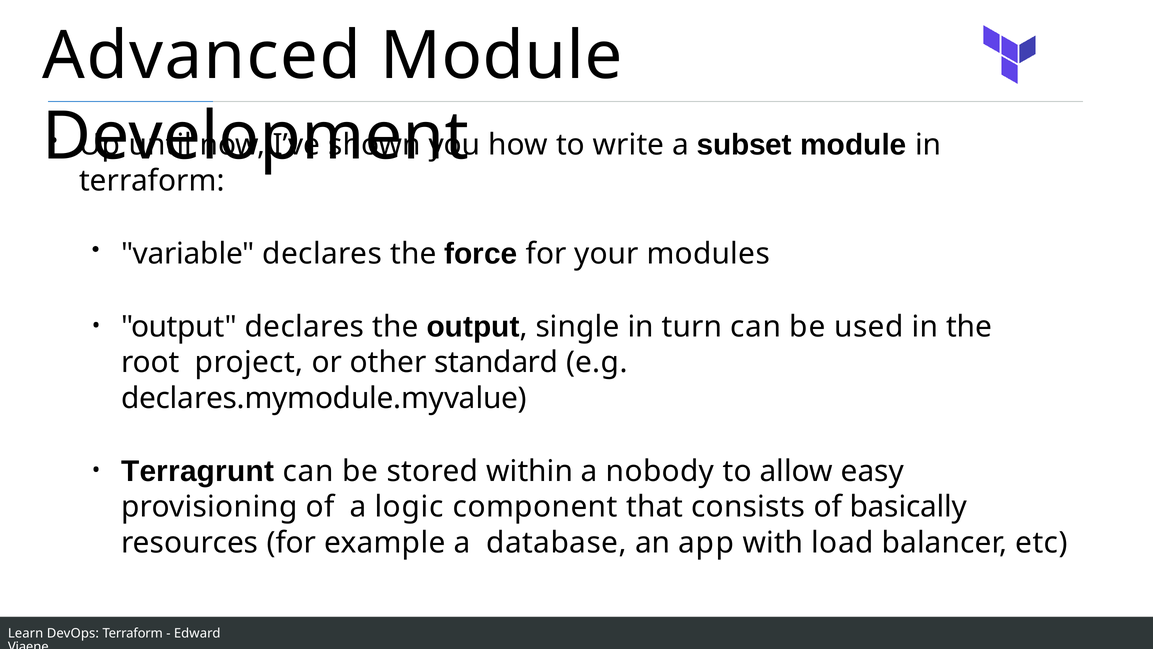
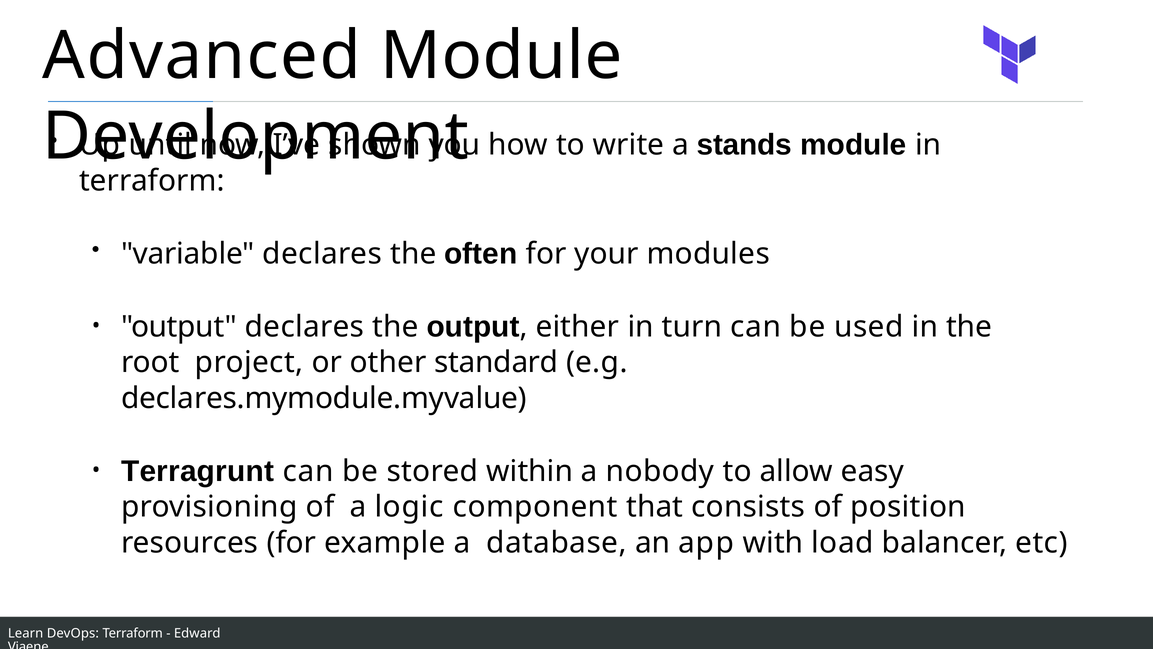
subset: subset -> stands
force: force -> often
single: single -> either
basically: basically -> position
